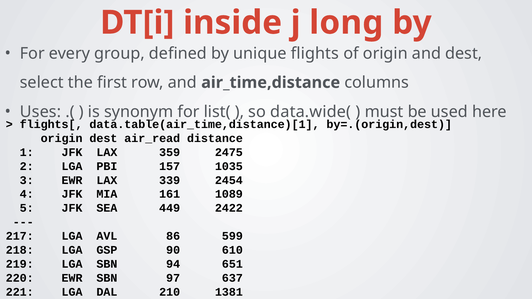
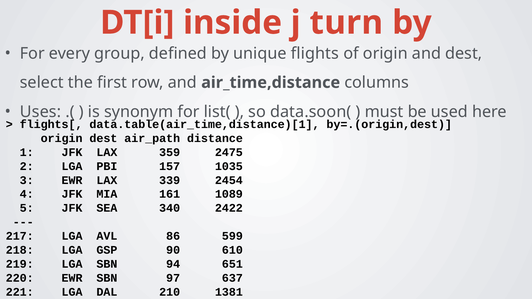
long: long -> turn
data.wide(: data.wide( -> data.soon(
air_read: air_read -> air_path
449: 449 -> 340
